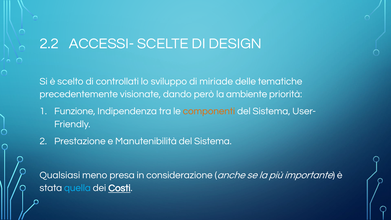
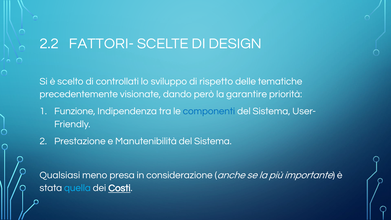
ACCESSI-: ACCESSI- -> FATTORI-
miriade: miriade -> rispetto
ambiente: ambiente -> garantire
componenti colour: orange -> blue
